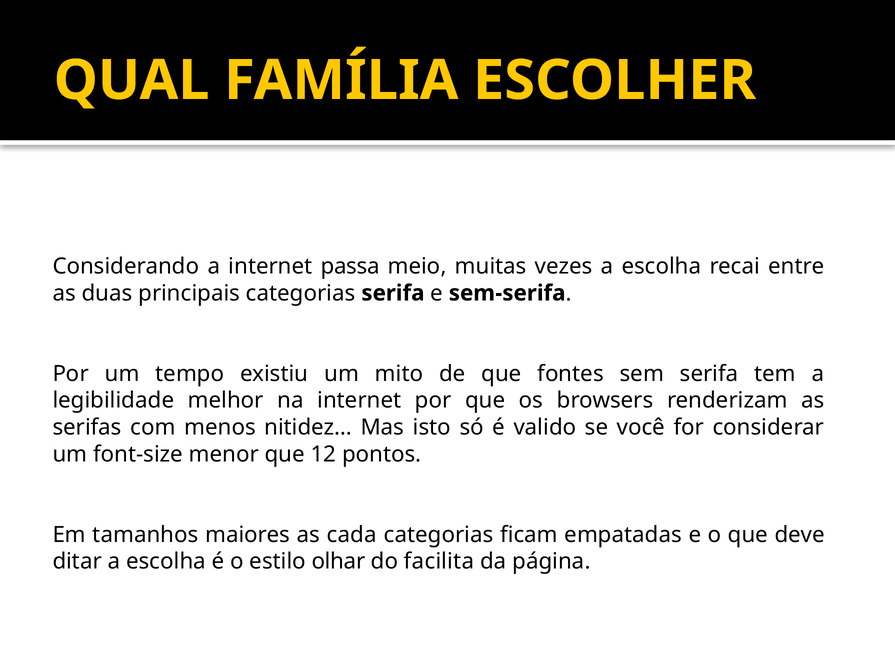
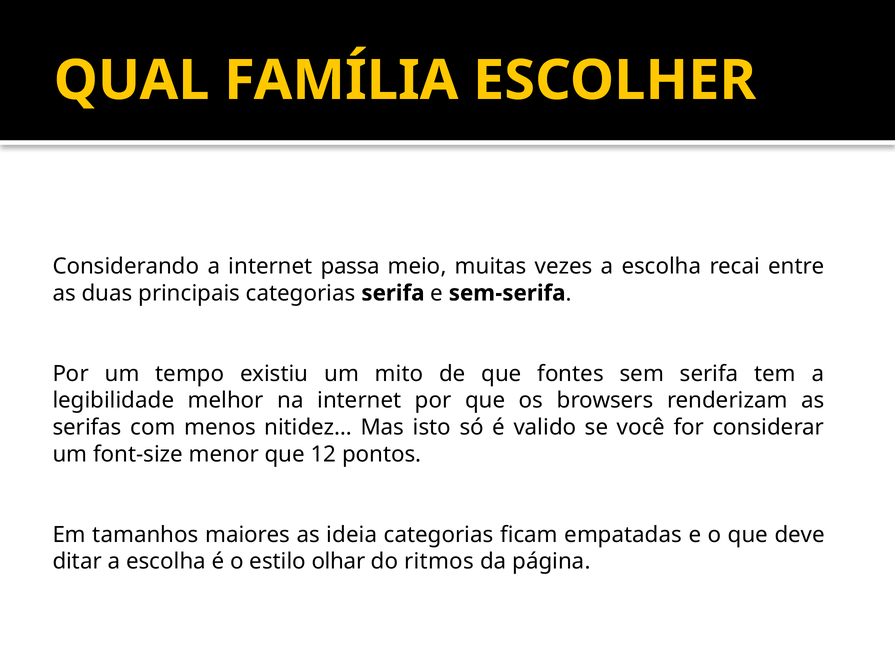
cada: cada -> ideia
facilita: facilita -> ritmos
